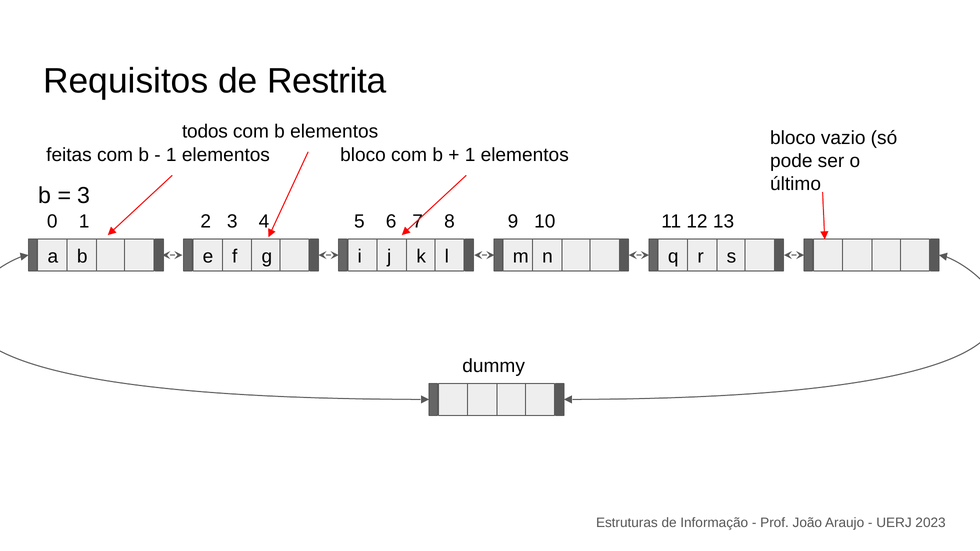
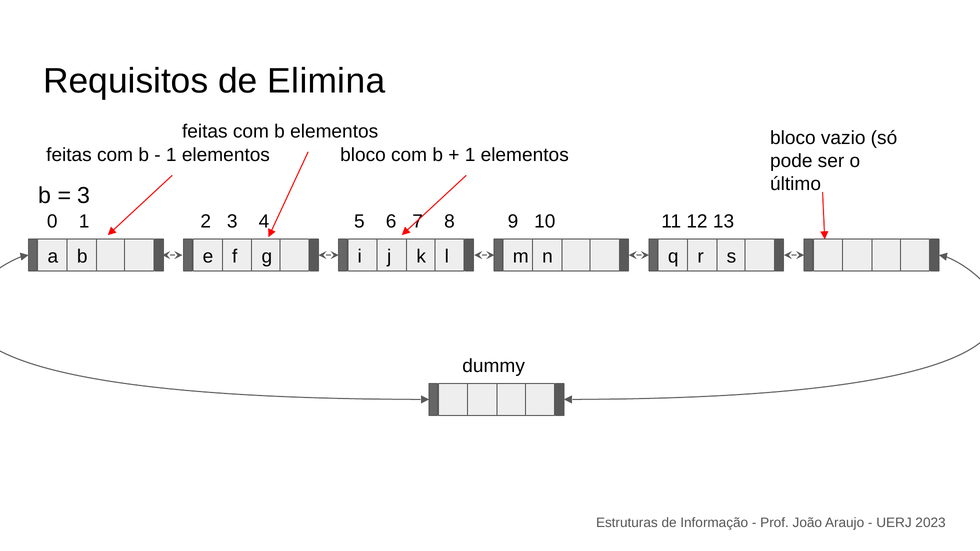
Restrita: Restrita -> Elimina
todos at (205, 132): todos -> feitas
